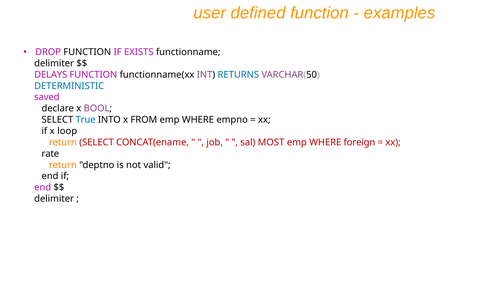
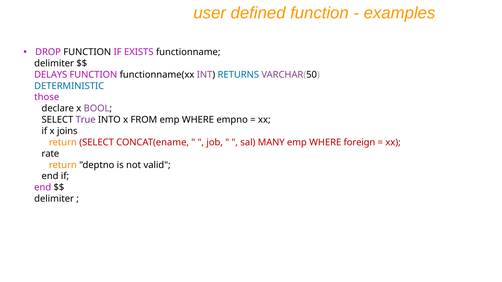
saved: saved -> those
True colour: blue -> purple
loop: loop -> joins
MOST: MOST -> MANY
